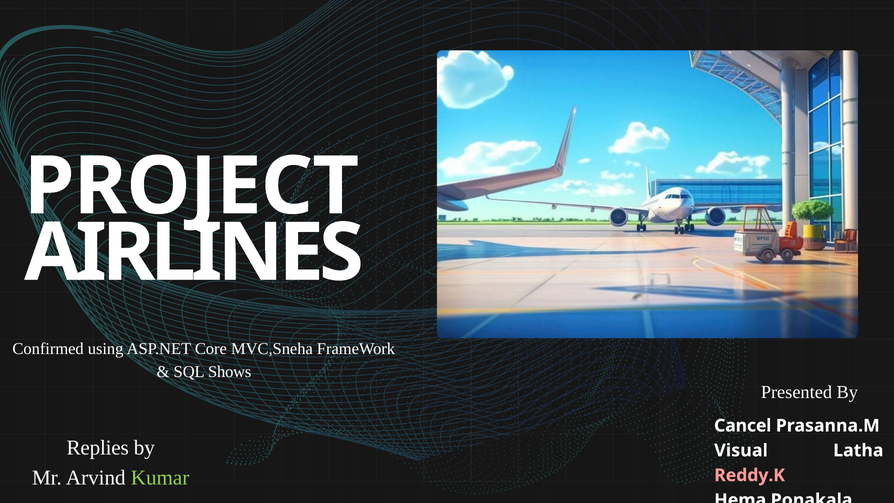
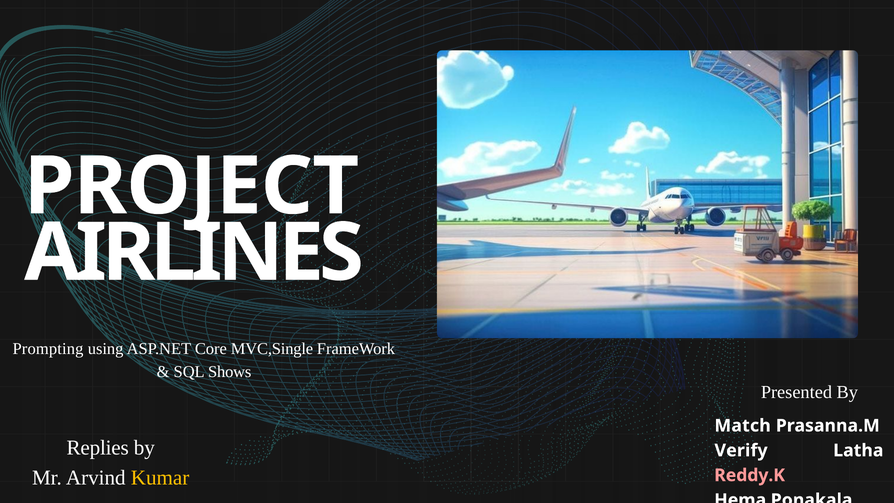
Confirmed: Confirmed -> Prompting
MVC,Sneha: MVC,Sneha -> MVC,Single
Cancel: Cancel -> Match
Visual: Visual -> Verify
Kumar colour: light green -> yellow
